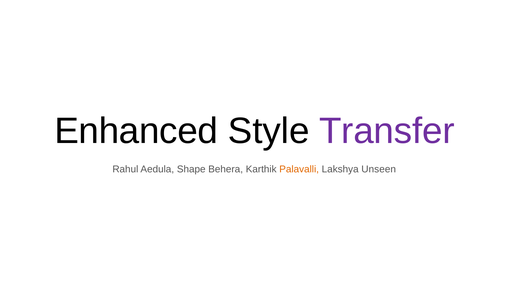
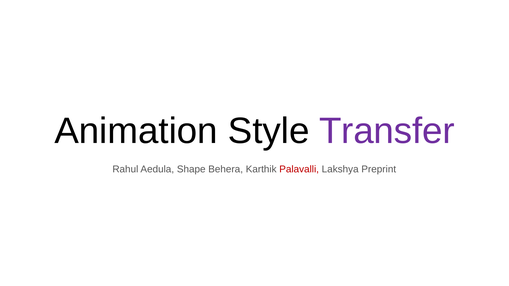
Enhanced: Enhanced -> Animation
Palavalli colour: orange -> red
Unseen: Unseen -> Preprint
